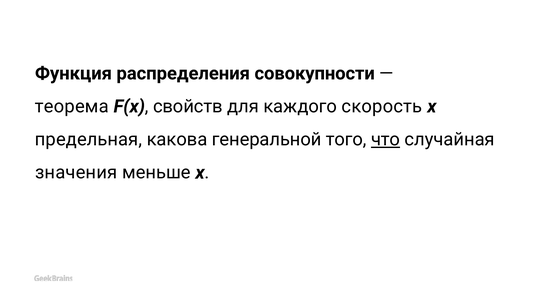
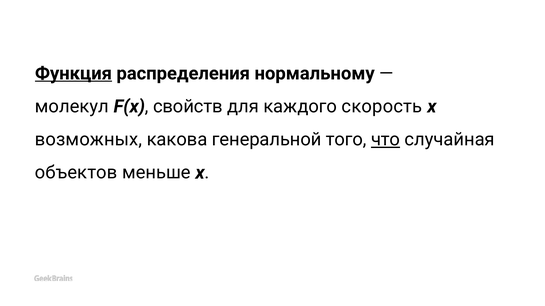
Функция underline: none -> present
совокупности: совокупности -> нормальному
теорема: теорема -> молекул
предельная: предельная -> возможных
значения: значения -> объектов
